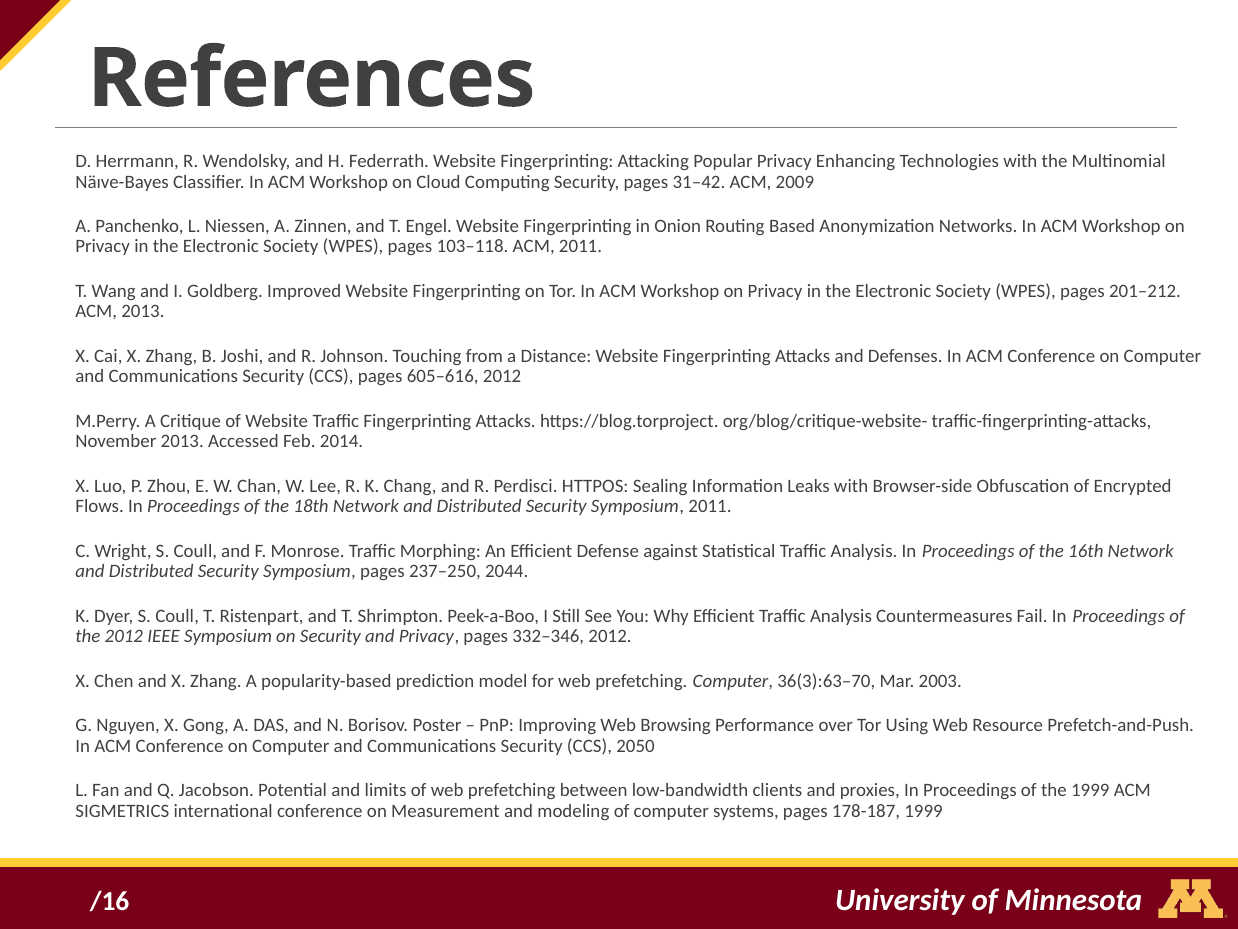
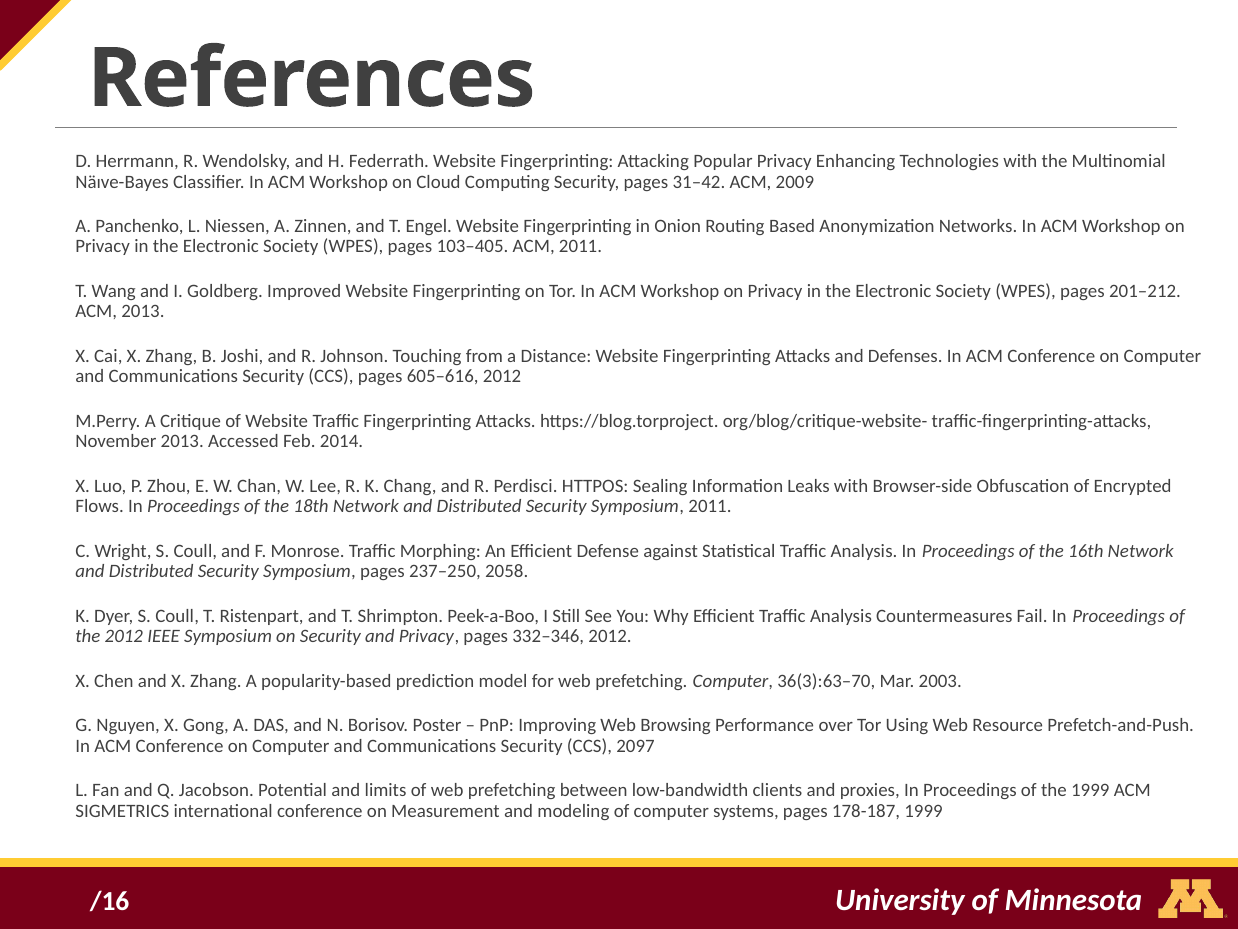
103–118: 103–118 -> 103–405
2044: 2044 -> 2058
2050: 2050 -> 2097
